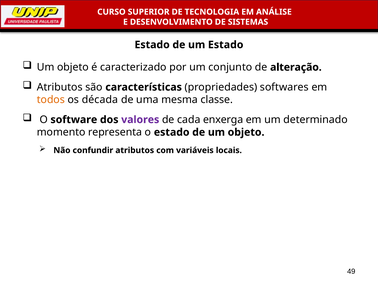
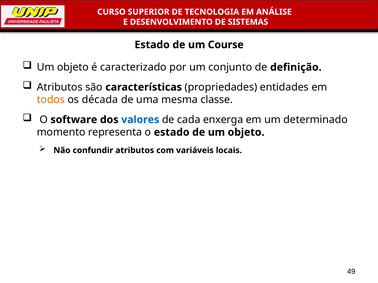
um Estado: Estado -> Course
alteração: alteração -> definição
softwares: softwares -> entidades
valores colour: purple -> blue
